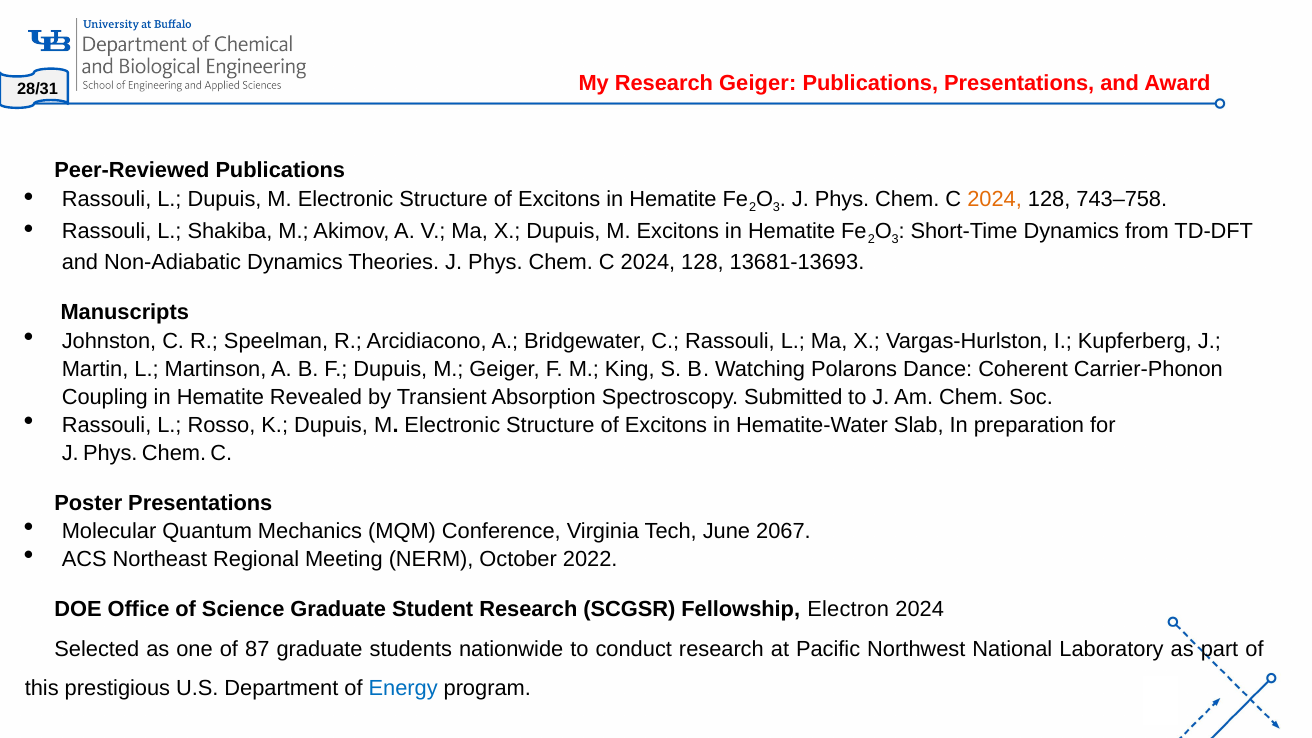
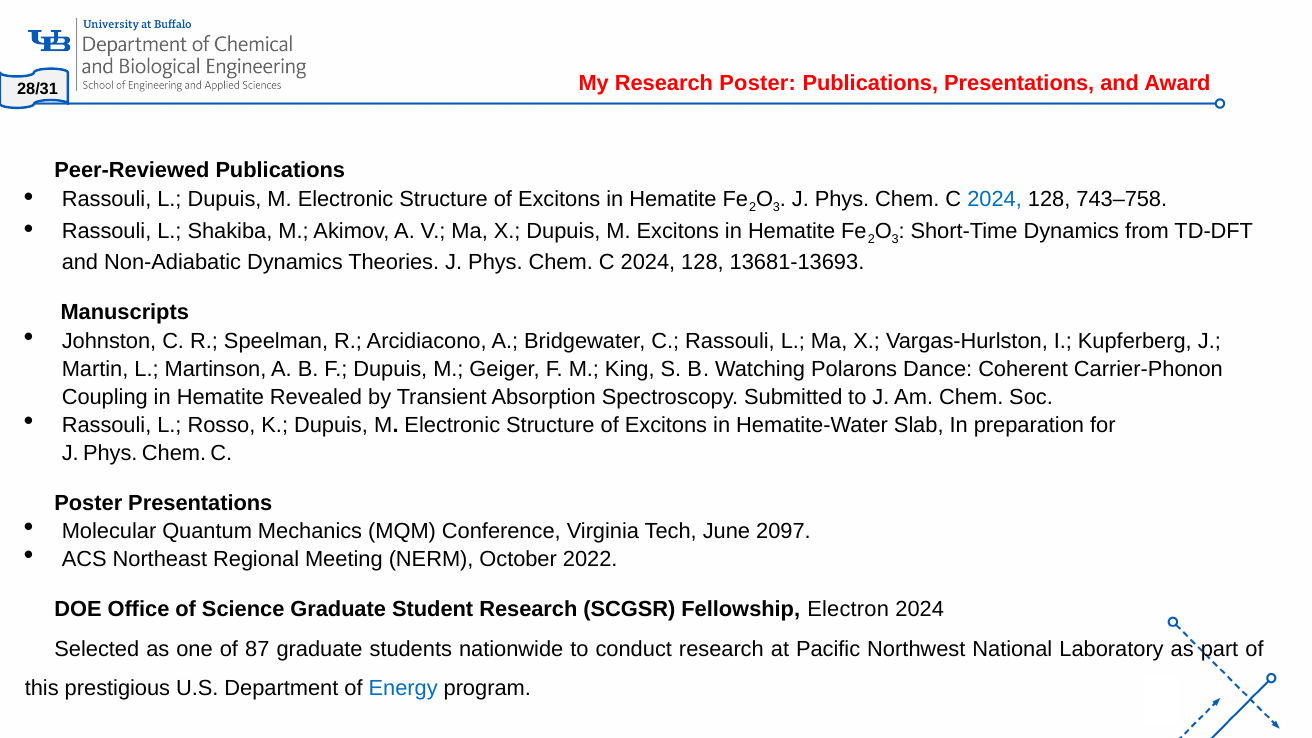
Research Geiger: Geiger -> Poster
2024 at (995, 199) colour: orange -> blue
2067: 2067 -> 2097
